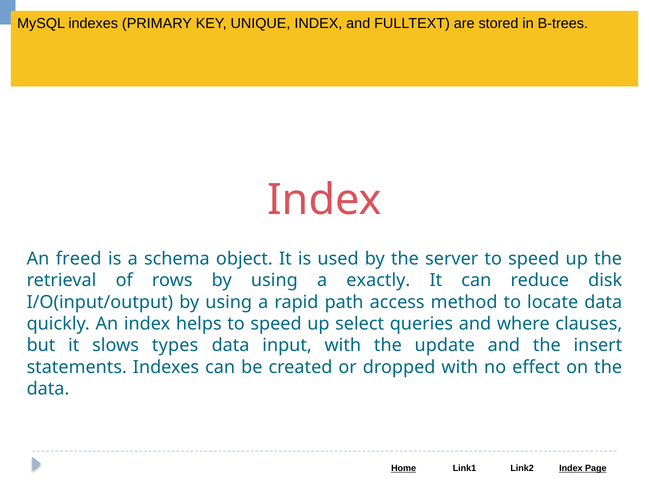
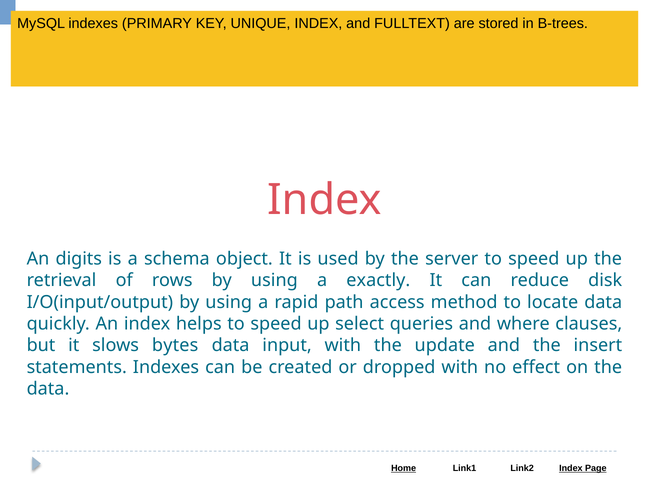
freed: freed -> digits
types: types -> bytes
